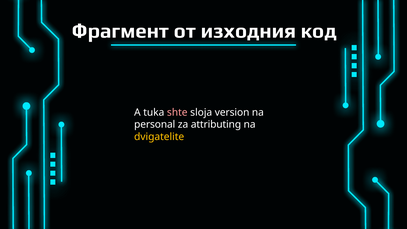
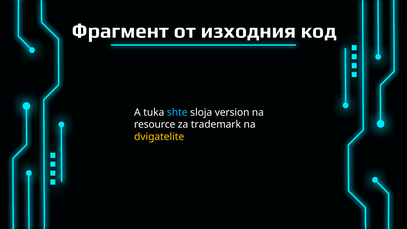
shte colour: pink -> light blue
personal: personal -> resource
attributing: attributing -> trademark
